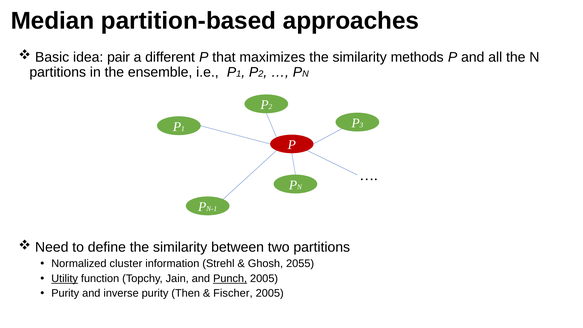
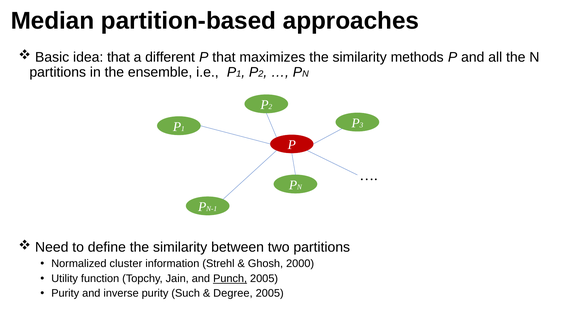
idea pair: pair -> that
2055: 2055 -> 2000
Utility underline: present -> none
Then: Then -> Such
Fischer: Fischer -> Degree
